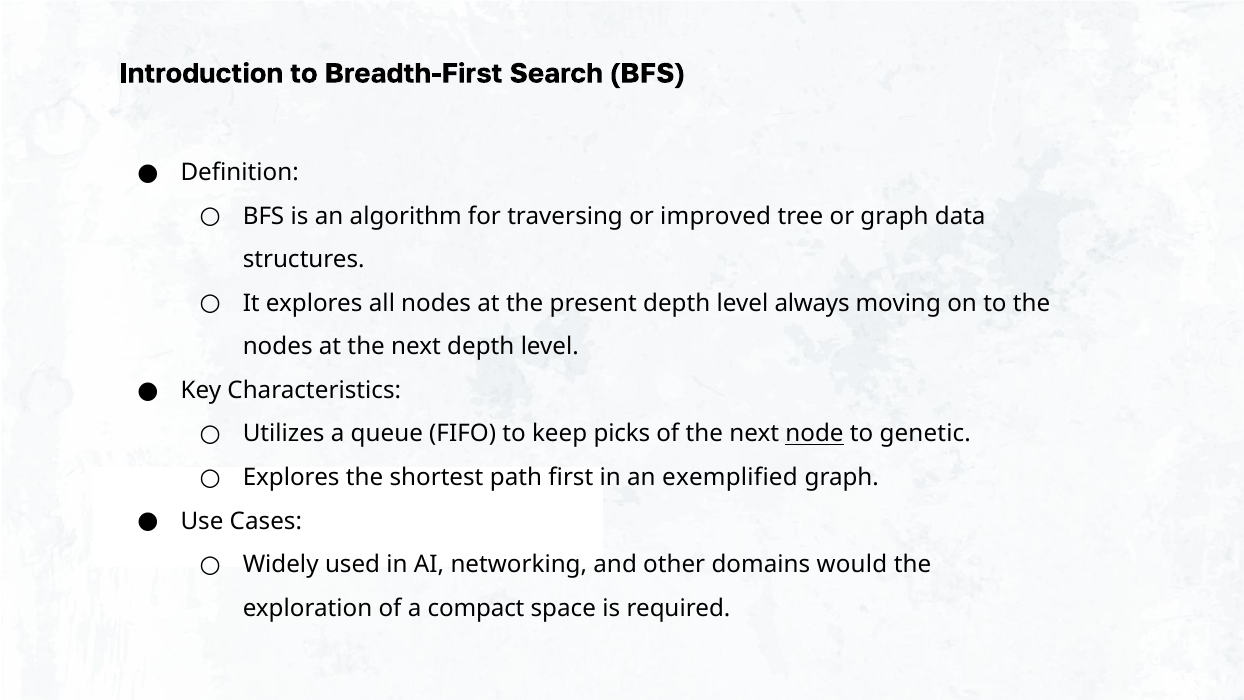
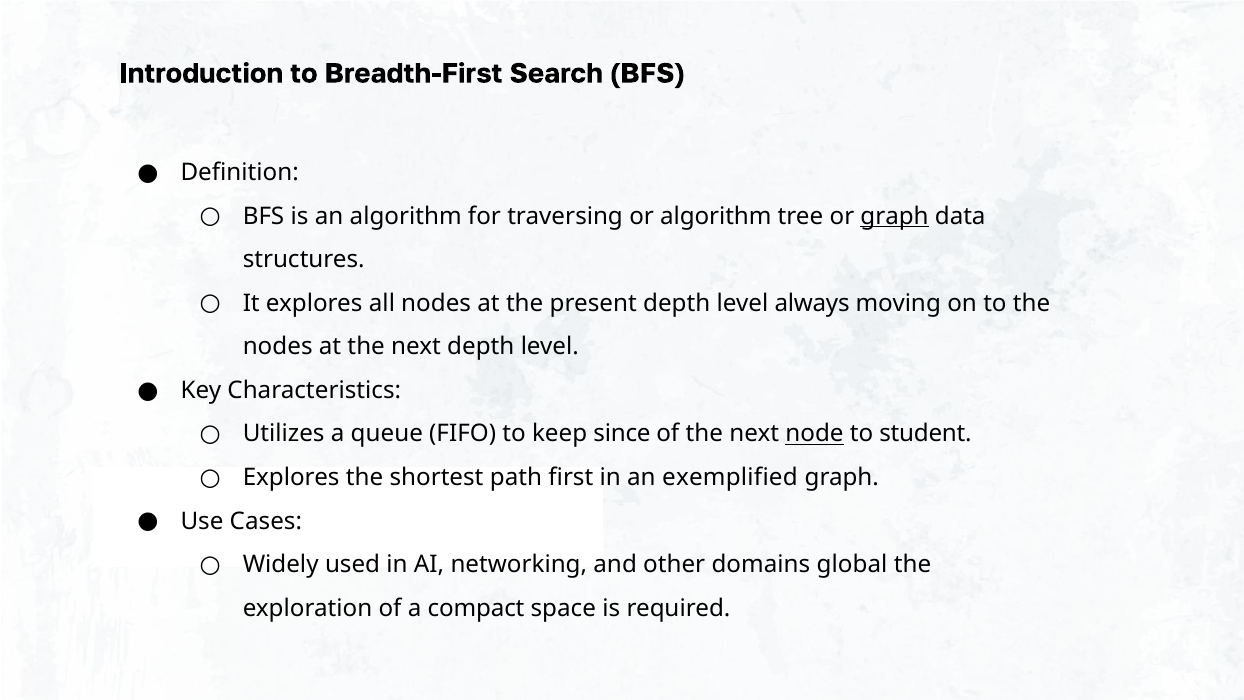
or improved: improved -> algorithm
graph at (895, 216) underline: none -> present
picks: picks -> since
genetic: genetic -> student
would: would -> global
